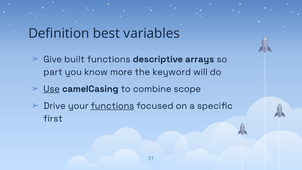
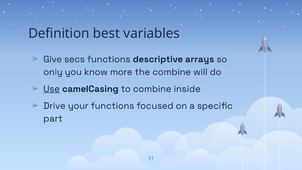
built: built -> secs
part: part -> only
the keyword: keyword -> combine
scope: scope -> inside
functions at (112, 106) underline: present -> none
first: first -> part
